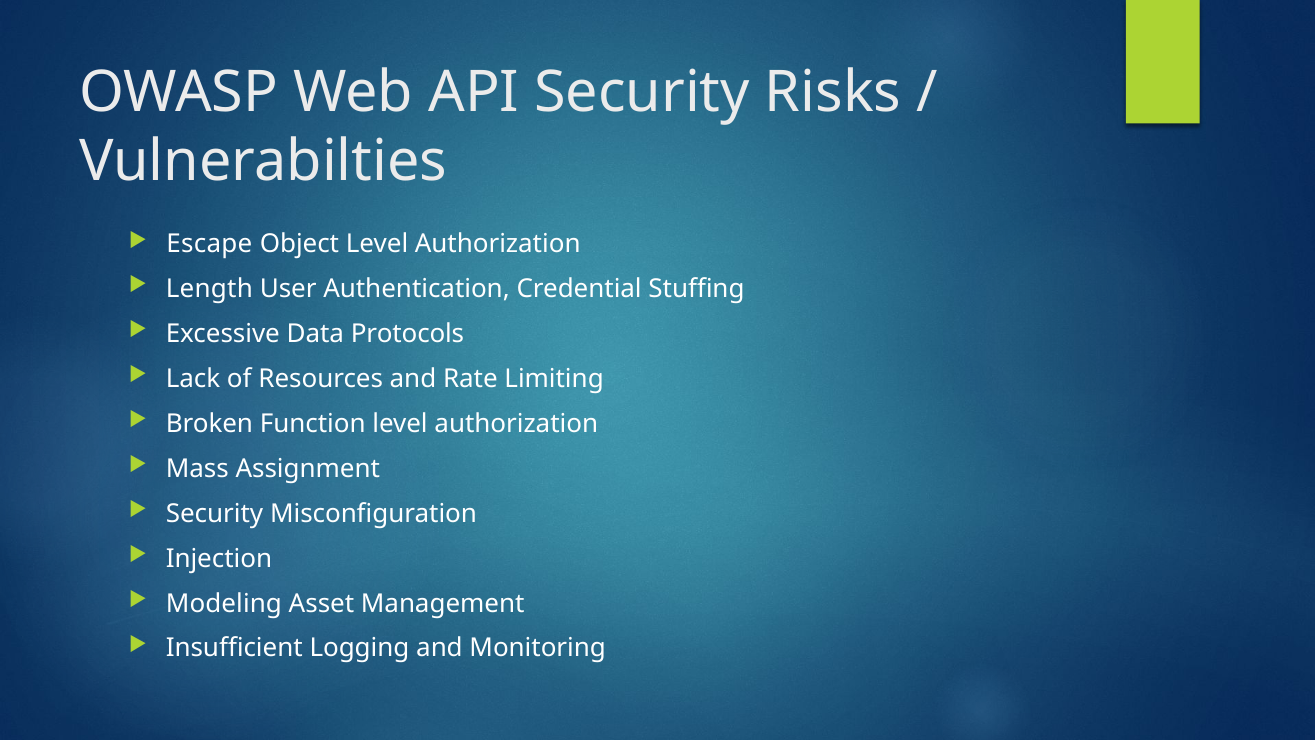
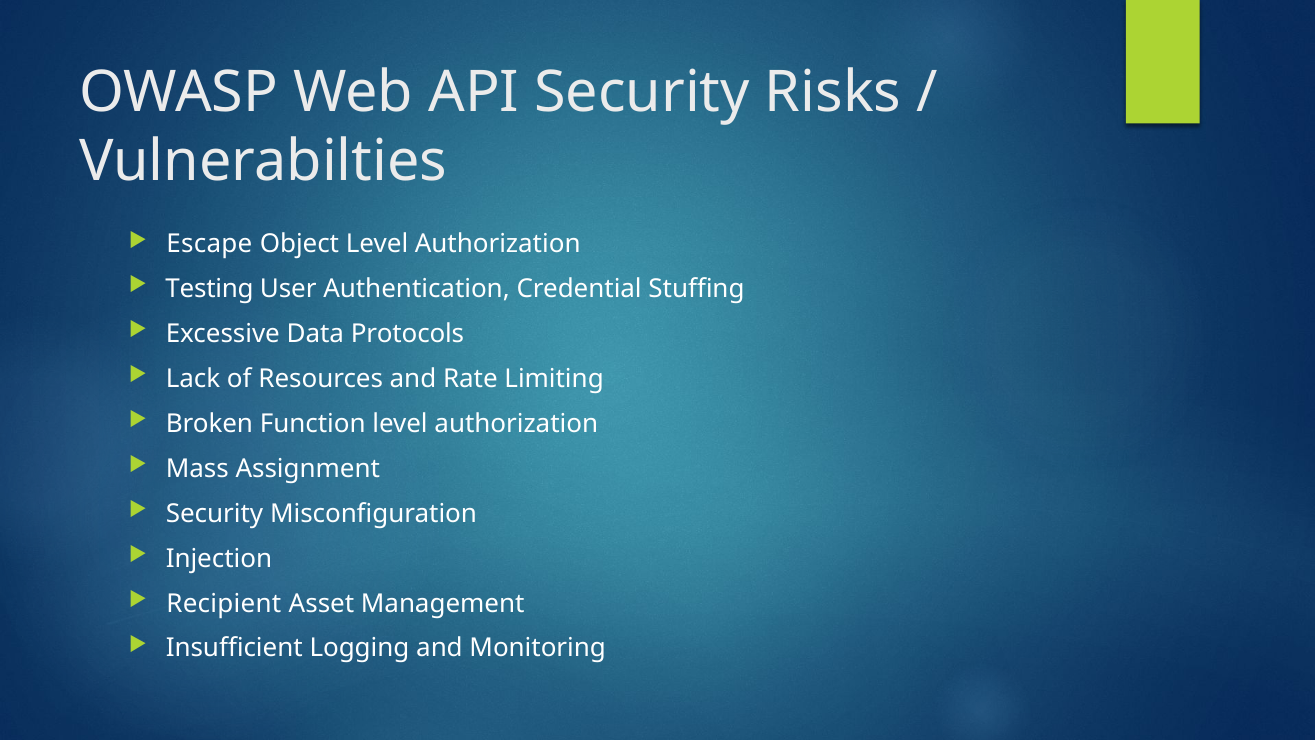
Length: Length -> Testing
Modeling: Modeling -> Recipient
